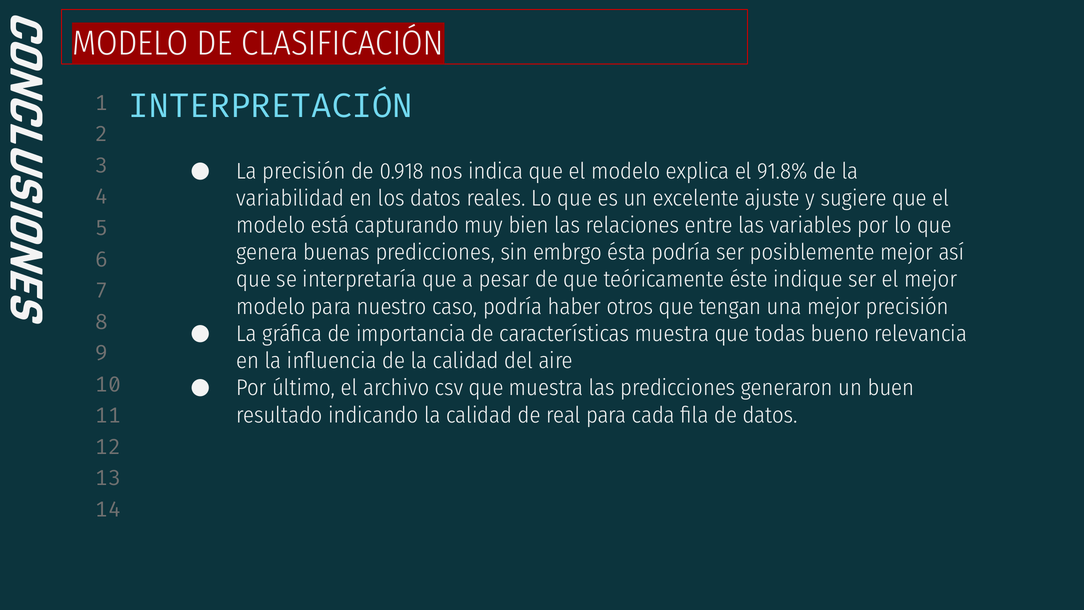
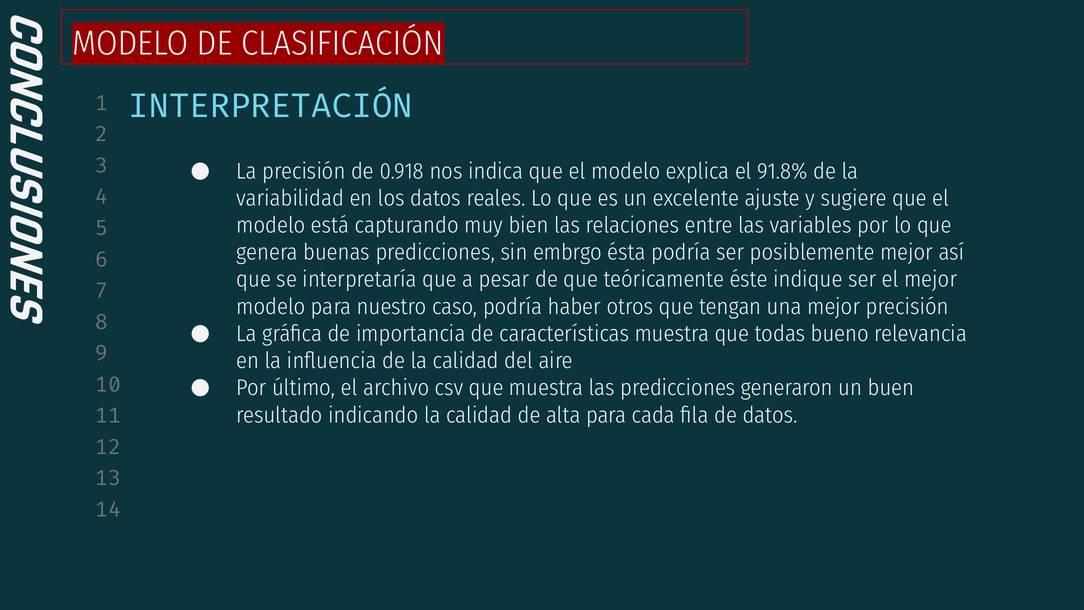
real: real -> alta
